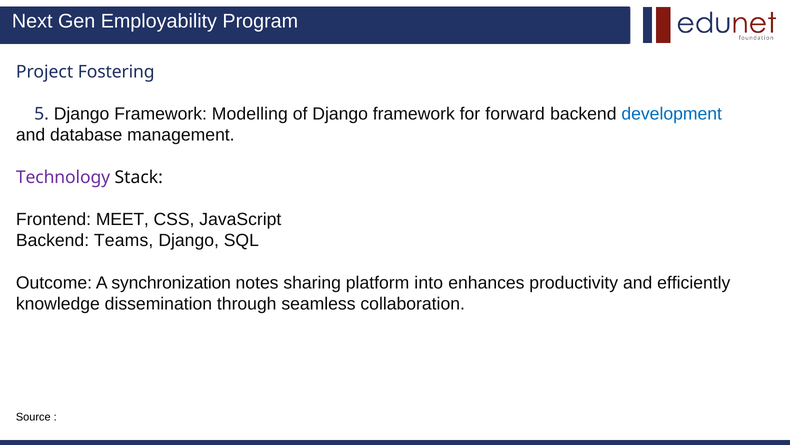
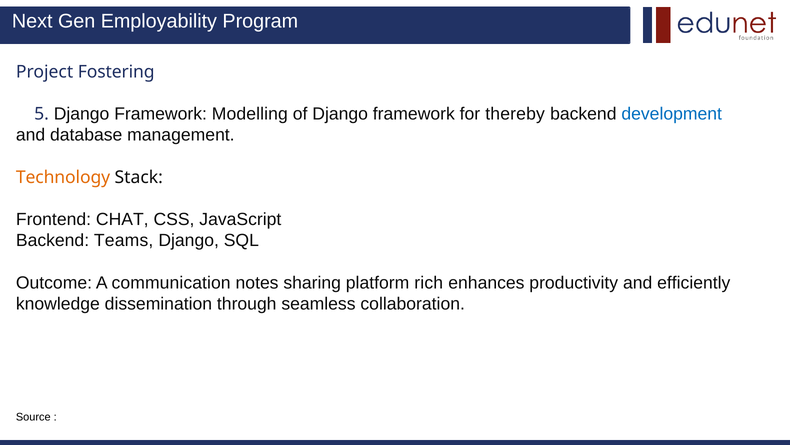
forward: forward -> thereby
Technology colour: purple -> orange
MEET: MEET -> CHAT
synchronization: synchronization -> communication
into: into -> rich
